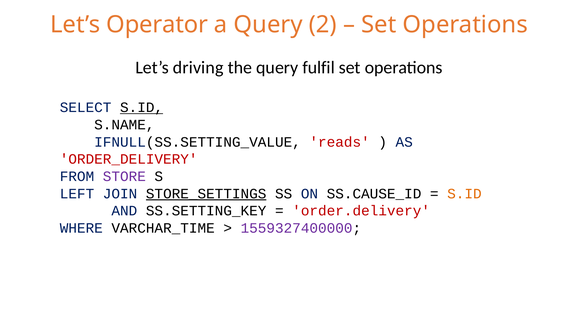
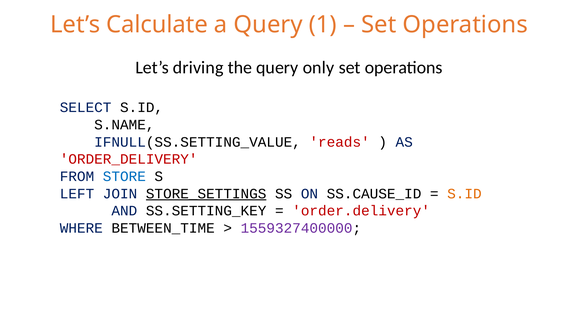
Operator: Operator -> Calculate
2: 2 -> 1
fulfil: fulfil -> only
S.ID at (142, 107) underline: present -> none
STORE colour: purple -> blue
VARCHAR_TIME: VARCHAR_TIME -> BETWEEN_TIME
